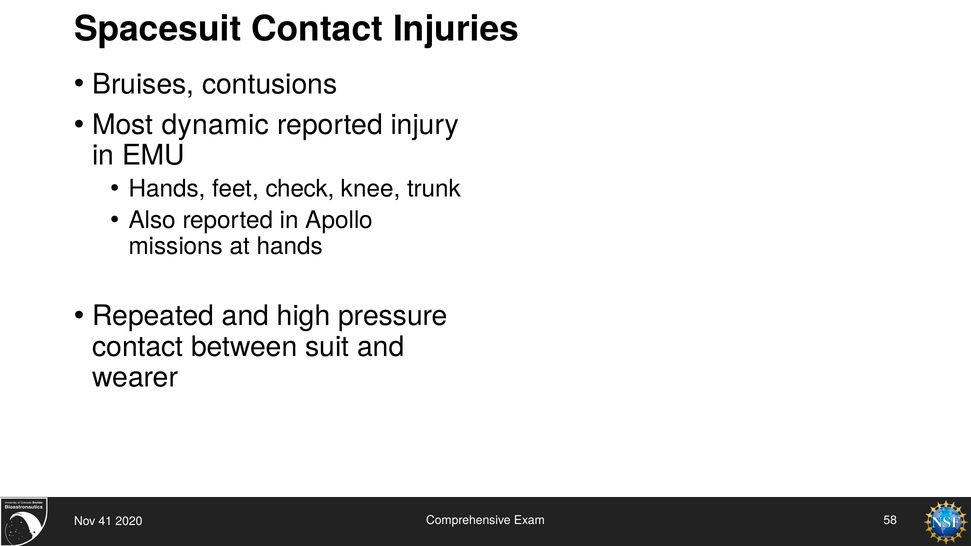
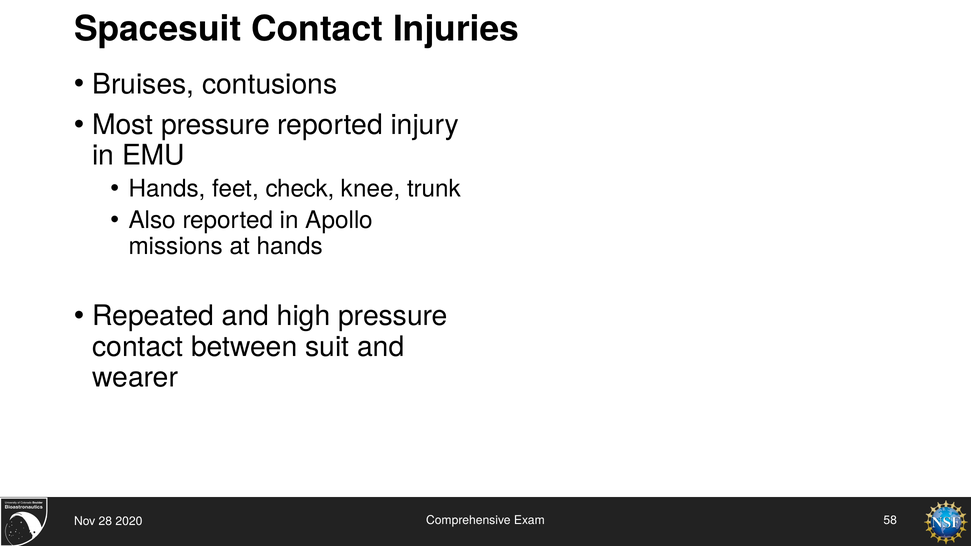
Most dynamic: dynamic -> pressure
41: 41 -> 28
